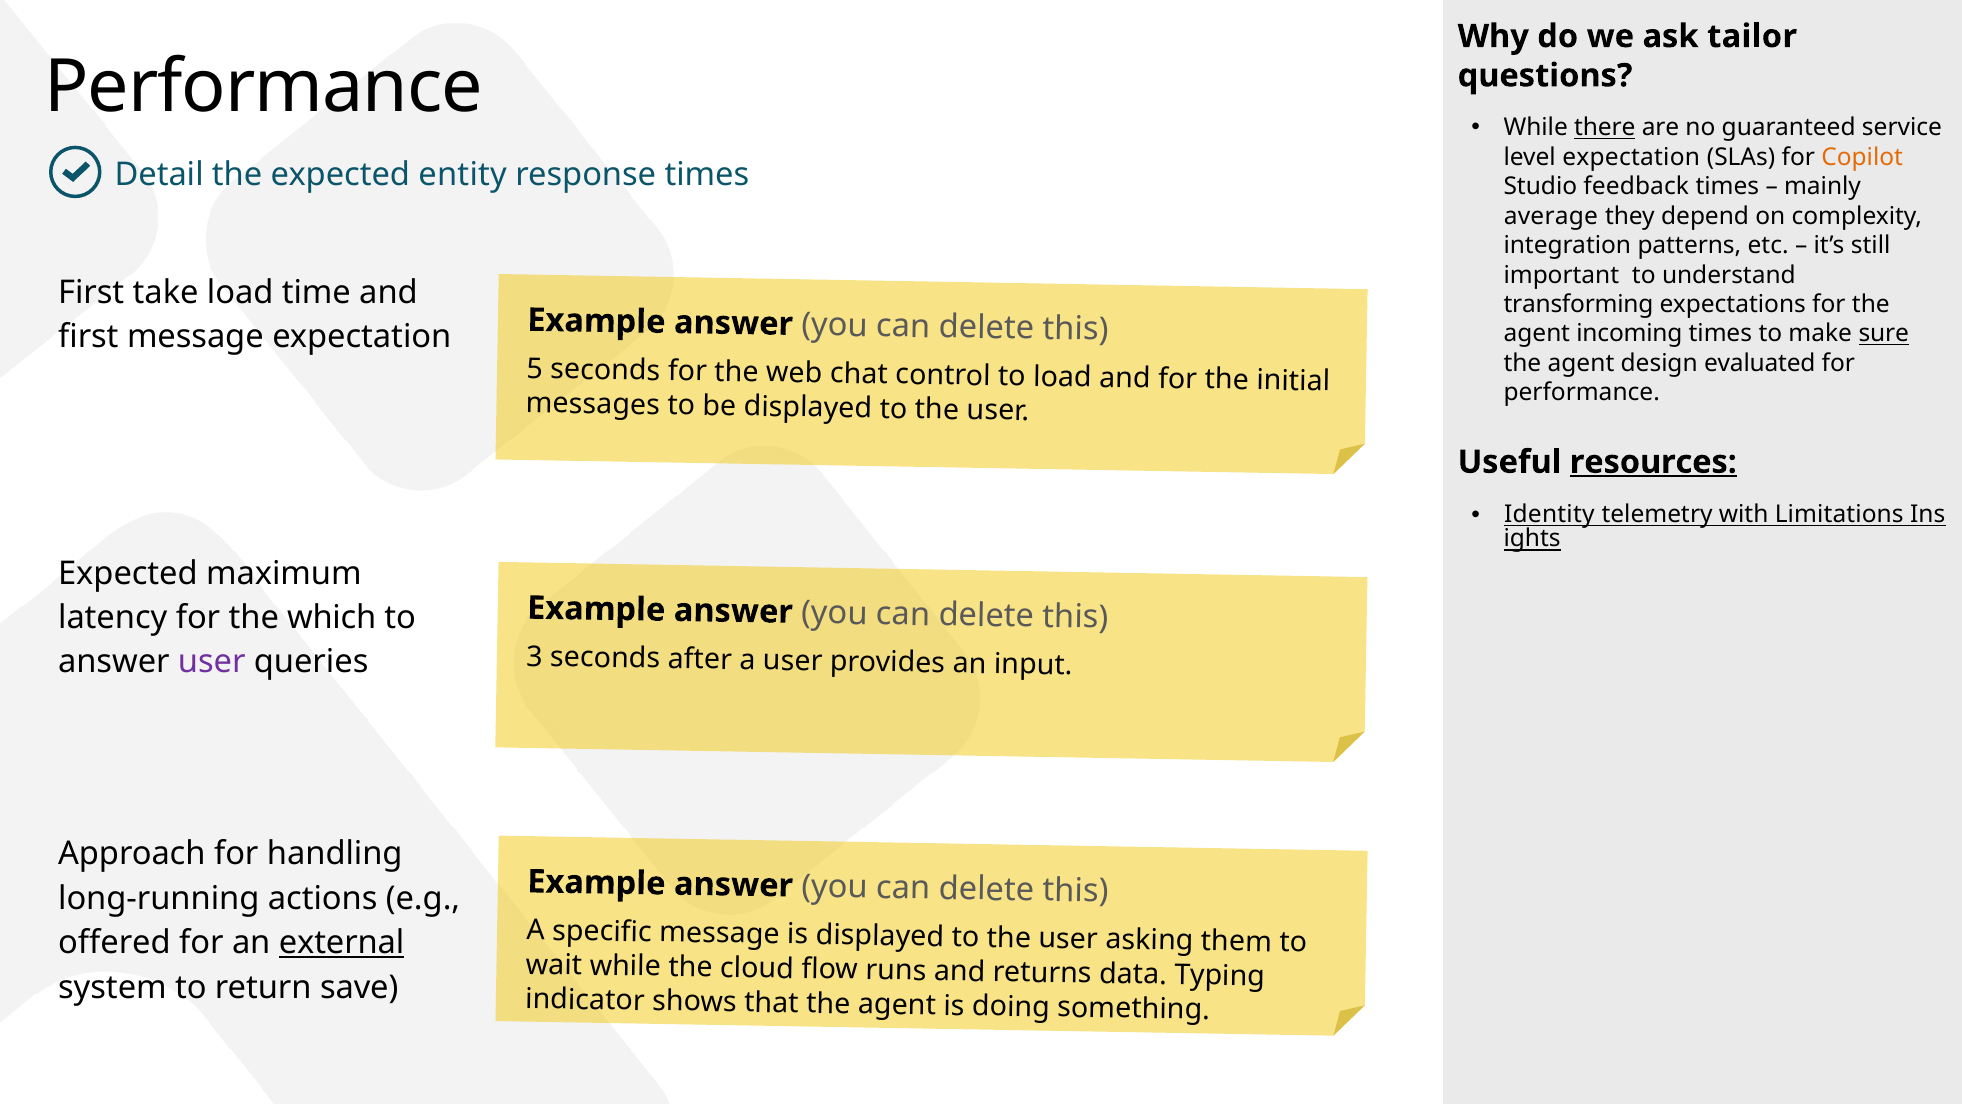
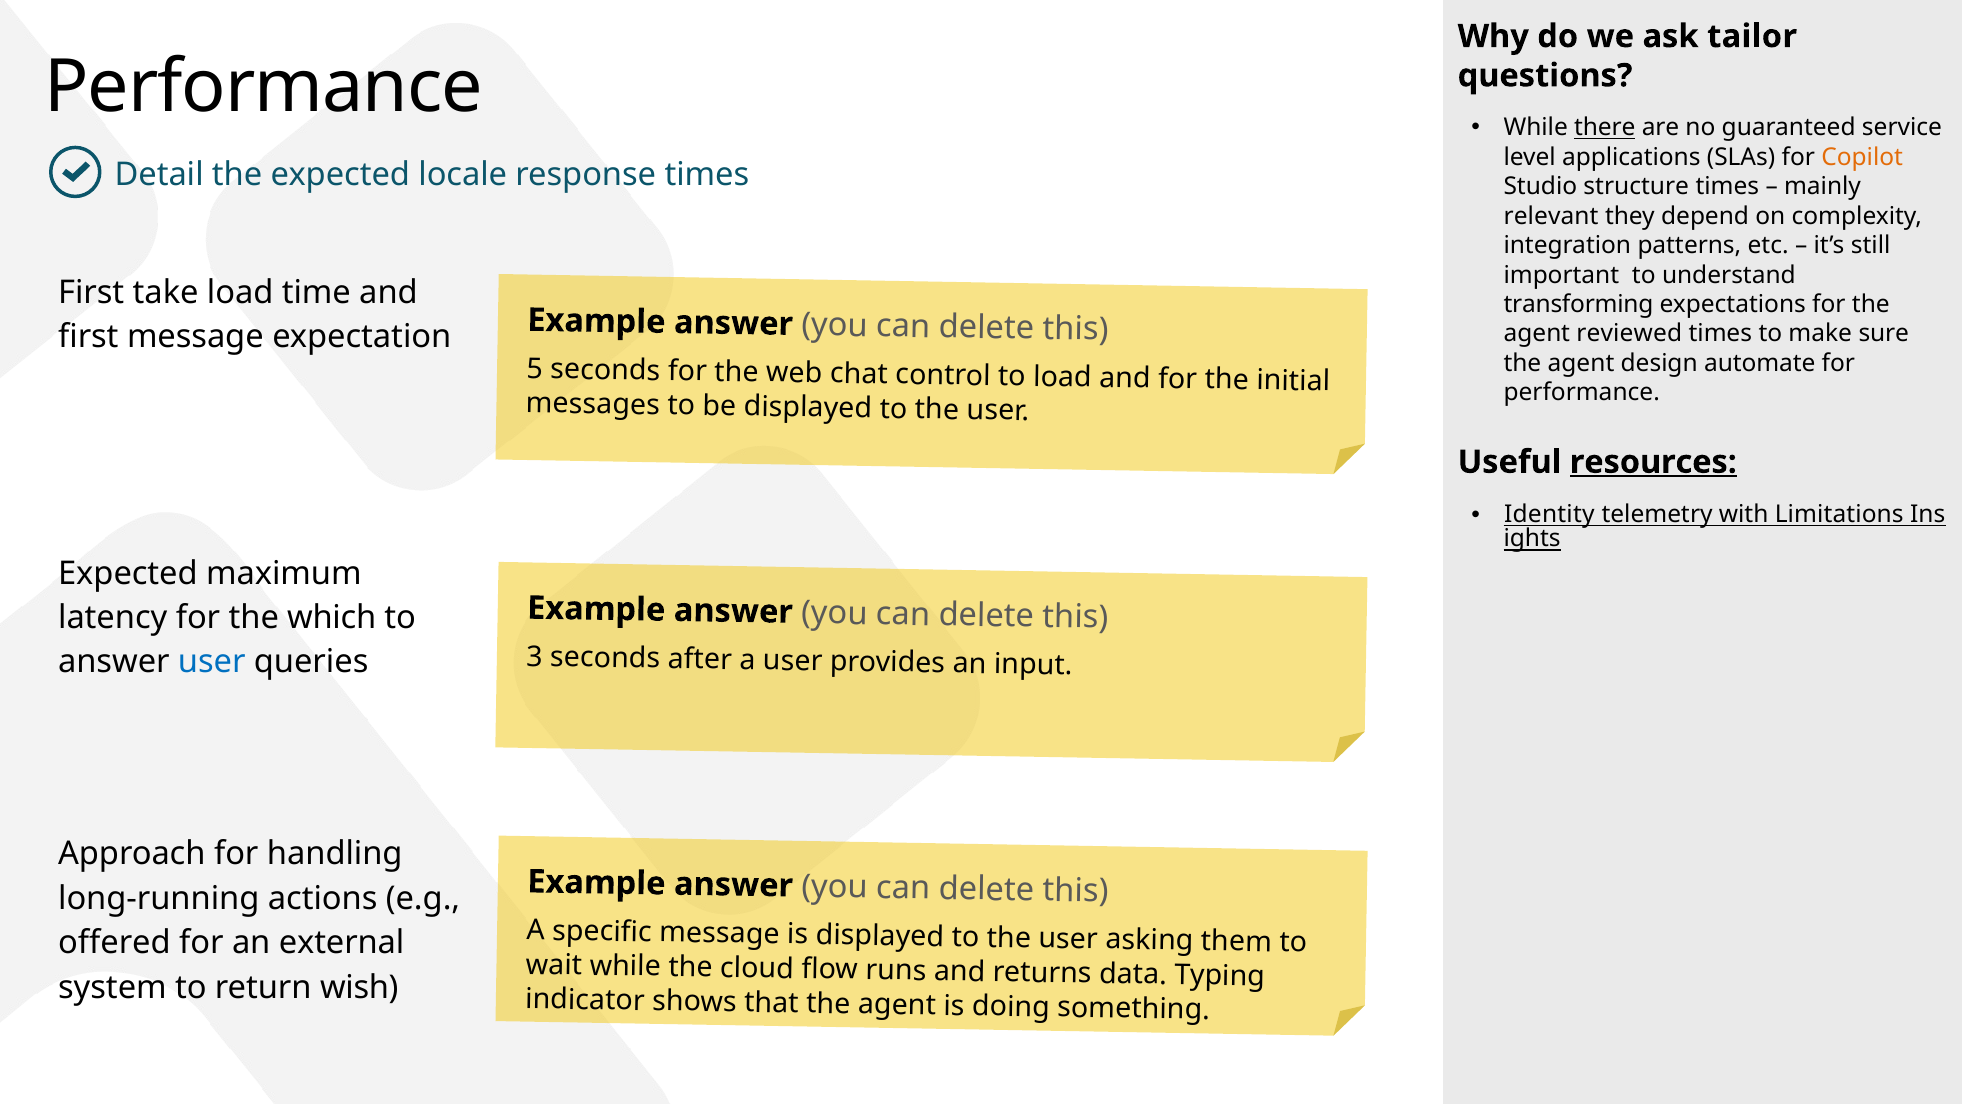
level expectation: expectation -> applications
entity: entity -> locale
feedback: feedback -> structure
average: average -> relevant
incoming: incoming -> reviewed
sure underline: present -> none
evaluated: evaluated -> automate
user at (212, 662) colour: purple -> blue
external underline: present -> none
save: save -> wish
